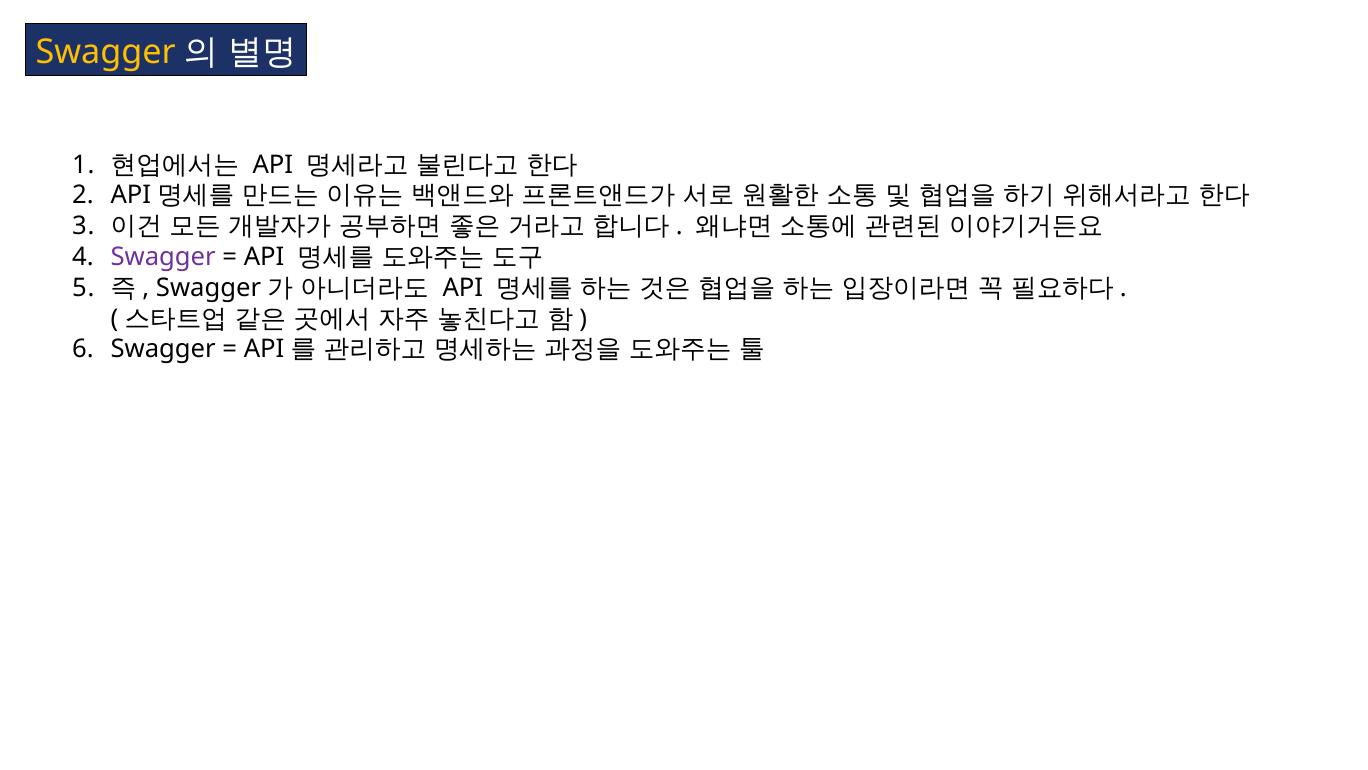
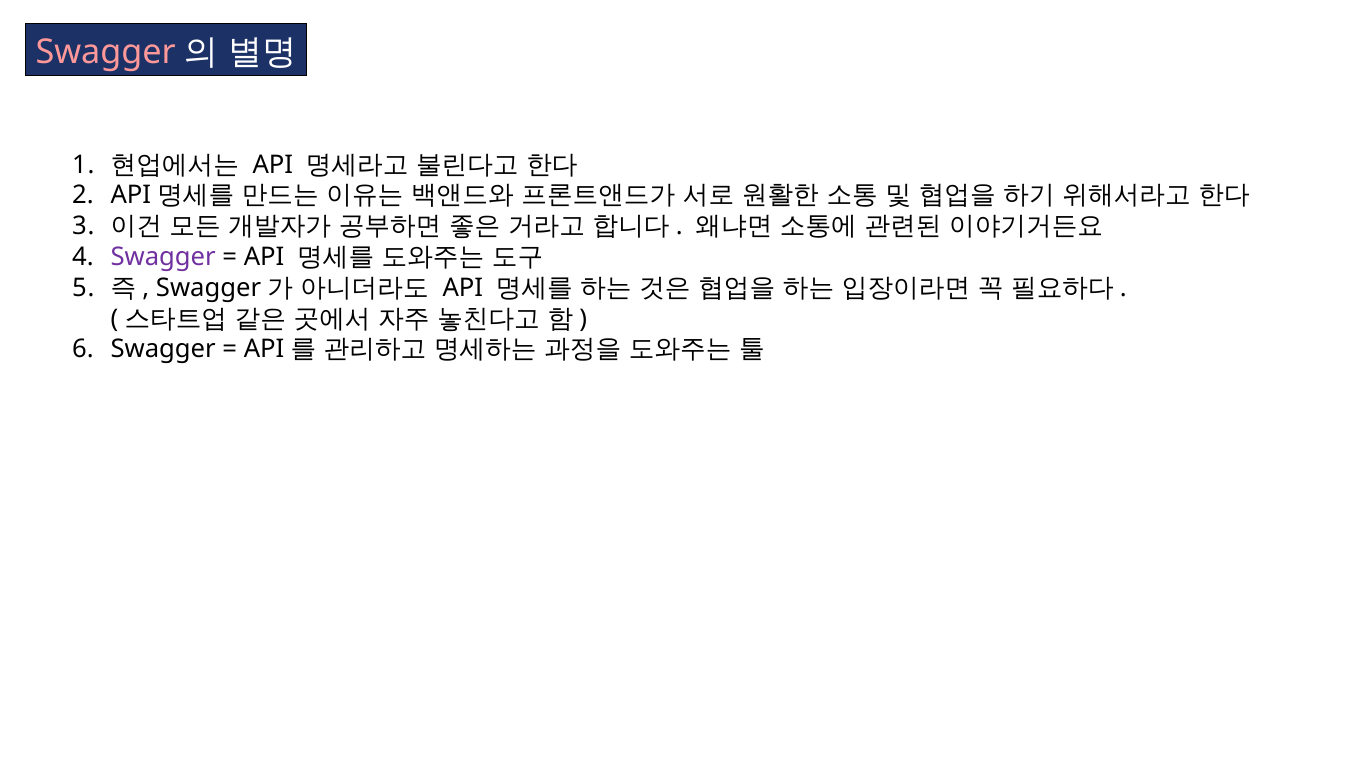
Swagger at (106, 52) colour: yellow -> pink
